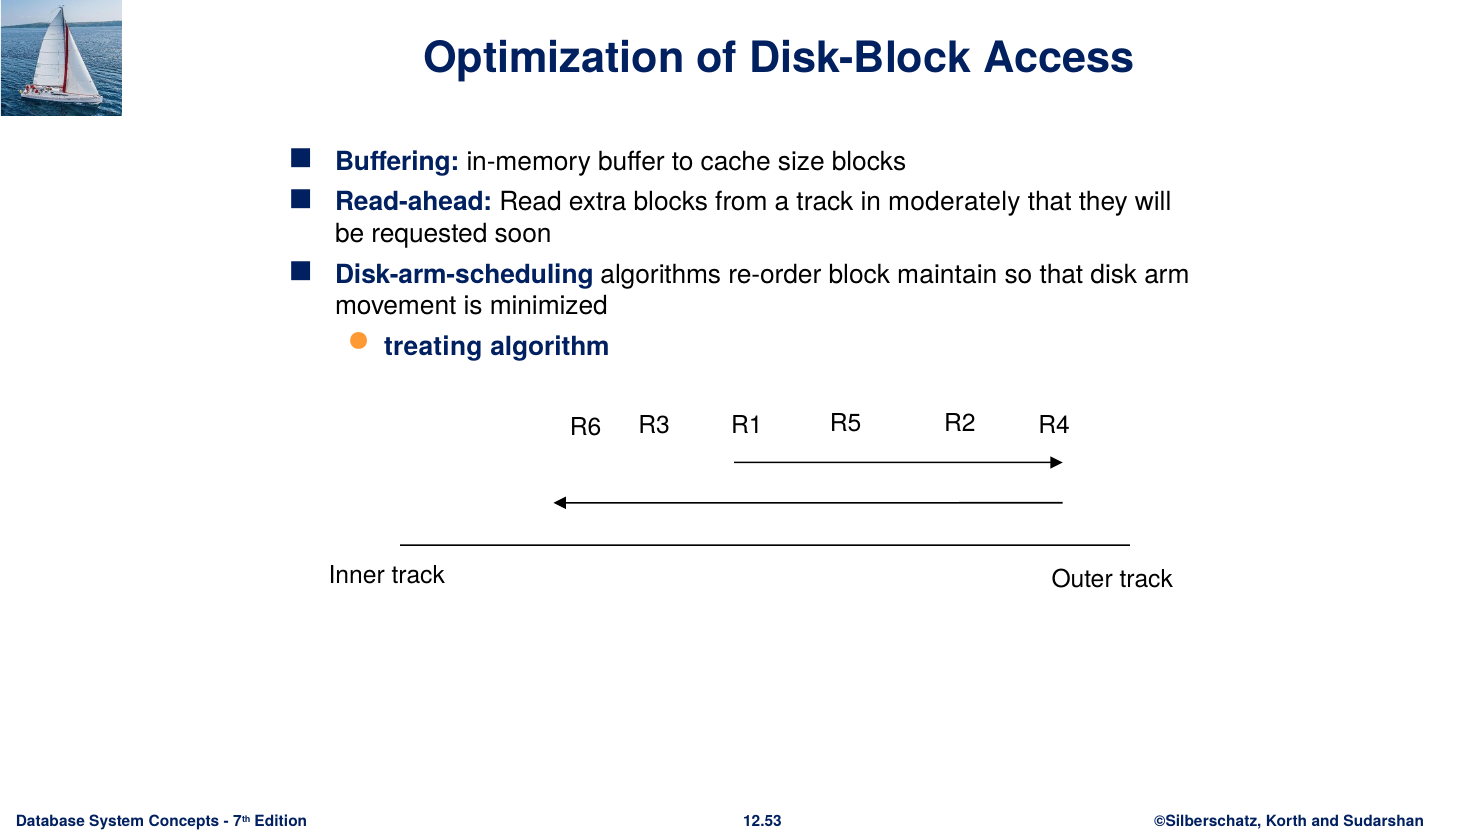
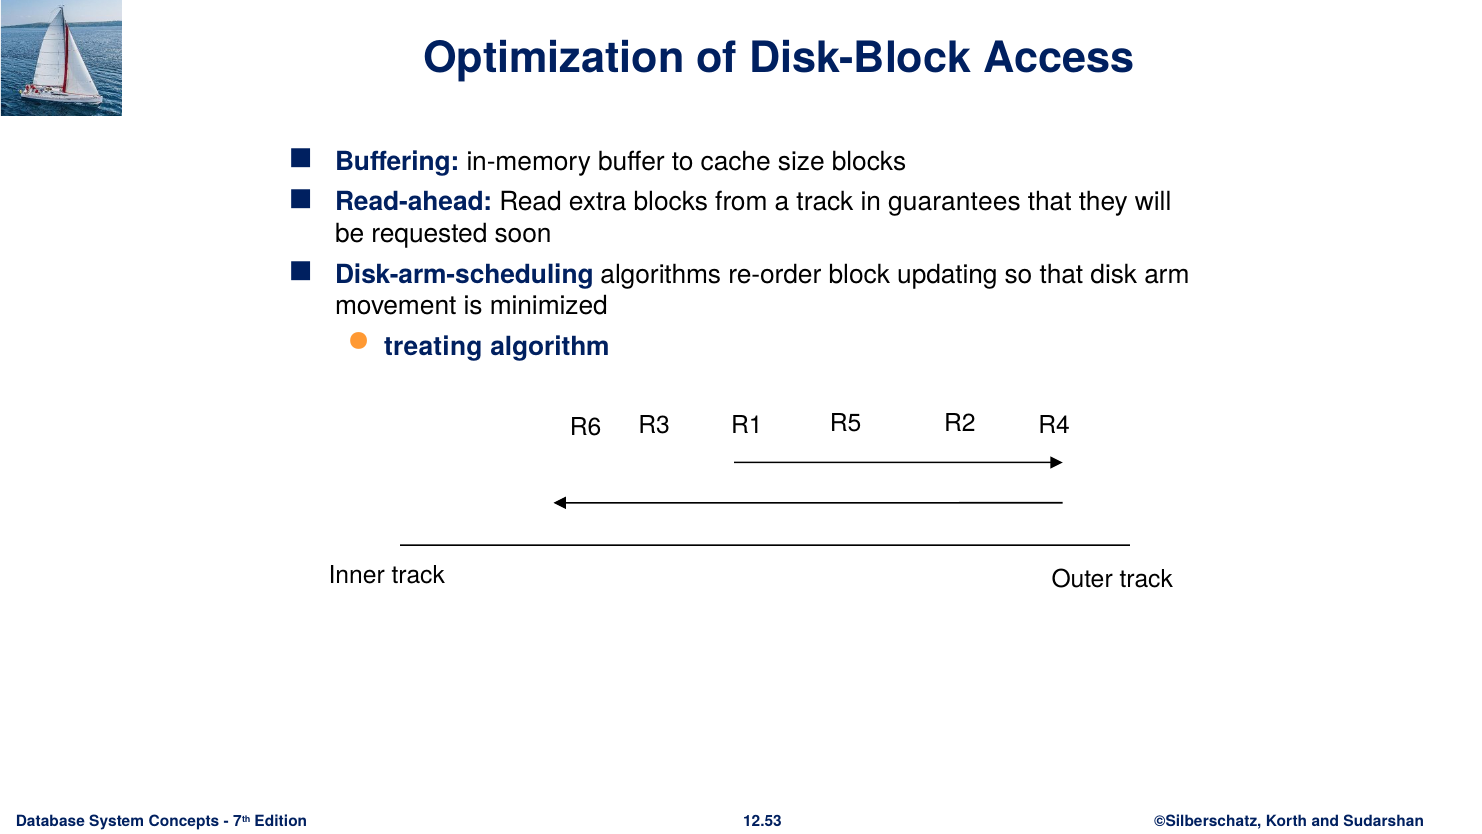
moderately: moderately -> guarantees
maintain: maintain -> updating
